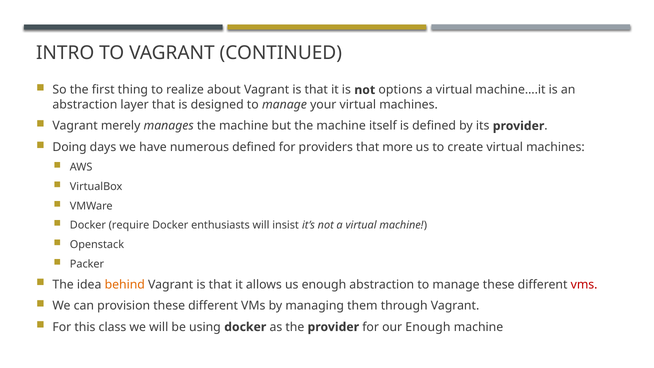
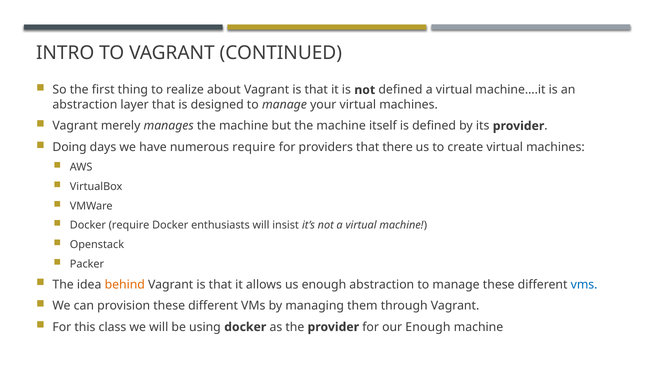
not options: options -> defined
numerous defined: defined -> require
more: more -> there
vms at (584, 284) colour: red -> blue
